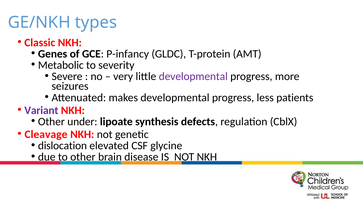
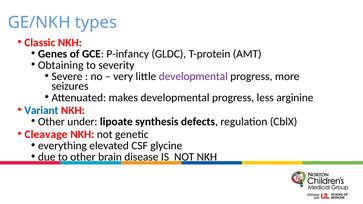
Metabolic: Metabolic -> Obtaining
patients: patients -> arginine
Variant colour: purple -> blue
dislocation: dislocation -> everything
